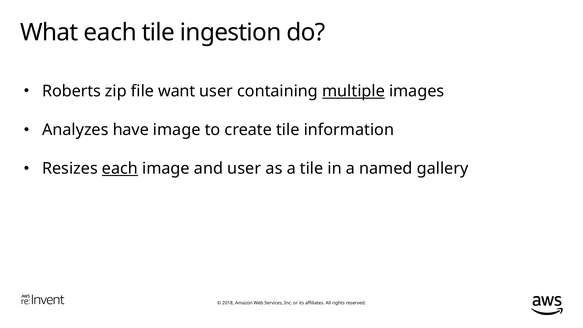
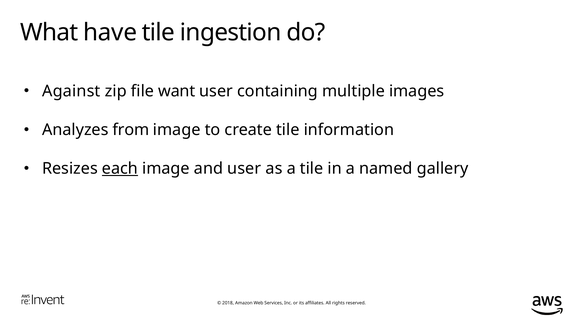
What each: each -> have
Roberts: Roberts -> Against
multiple underline: present -> none
have: have -> from
